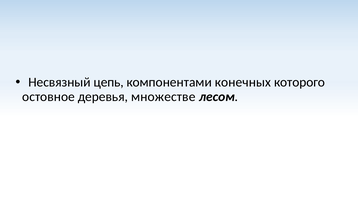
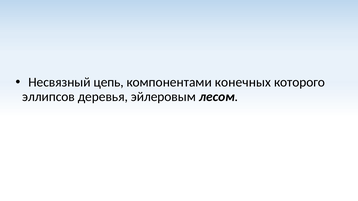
остовное: остовное -> эллипсов
множестве: множестве -> эйлеровым
